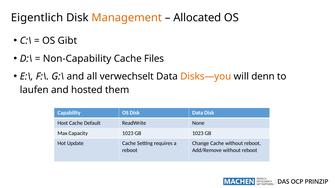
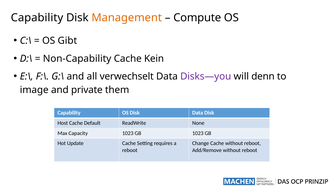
Eigentlich at (37, 18): Eigentlich -> Capability
Allocated: Allocated -> Compute
Files: Files -> Kein
Disks—you colour: orange -> purple
laufen: laufen -> image
hosted: hosted -> private
